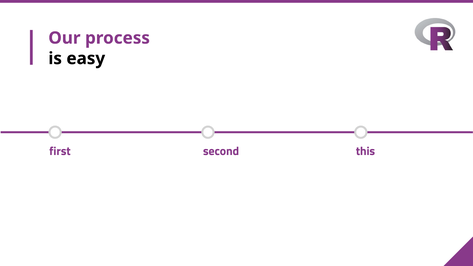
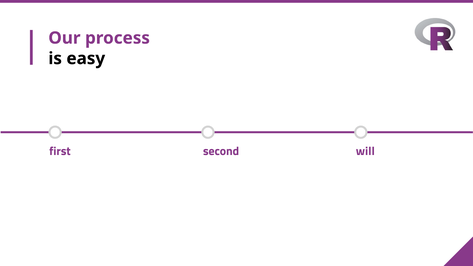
this: this -> will
